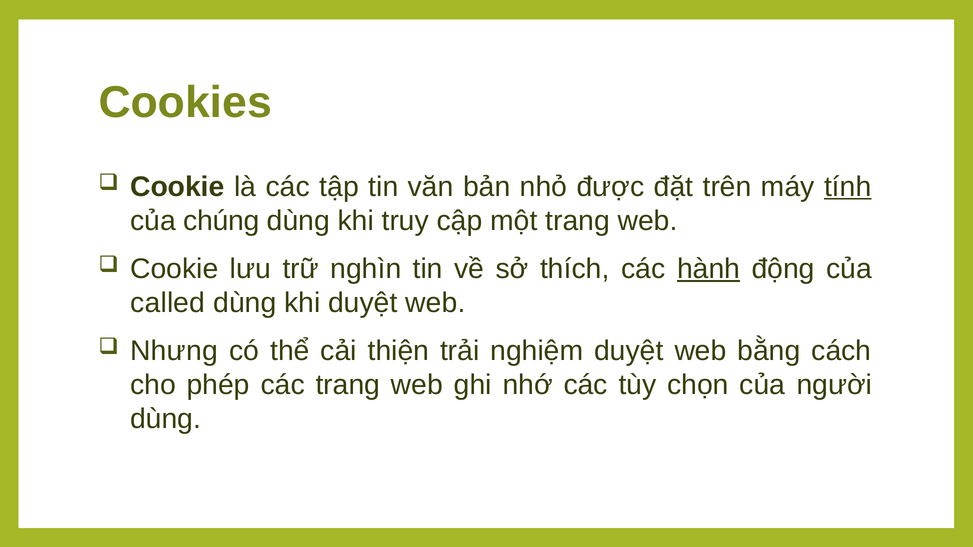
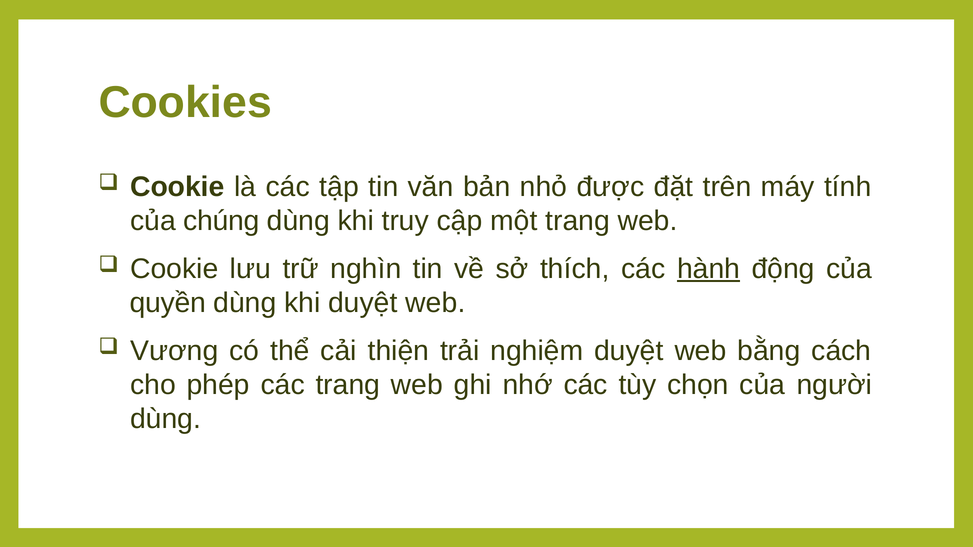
tính underline: present -> none
called: called -> quyền
Nhưng: Nhưng -> Vương
